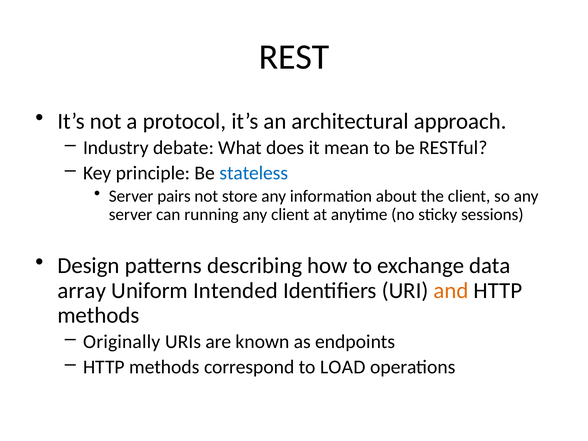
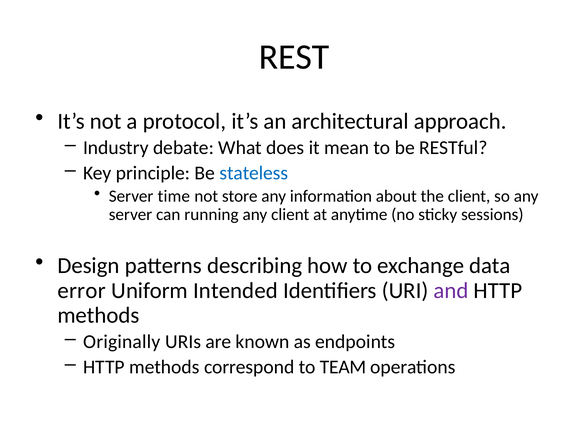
pairs: pairs -> time
array: array -> error
and colour: orange -> purple
LOAD: LOAD -> TEAM
